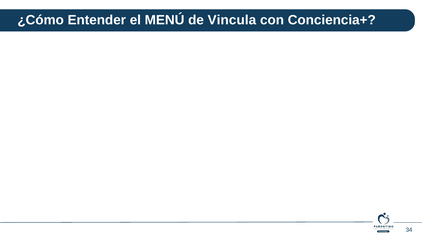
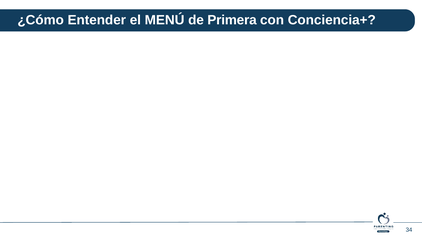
Vincula: Vincula -> Primera
